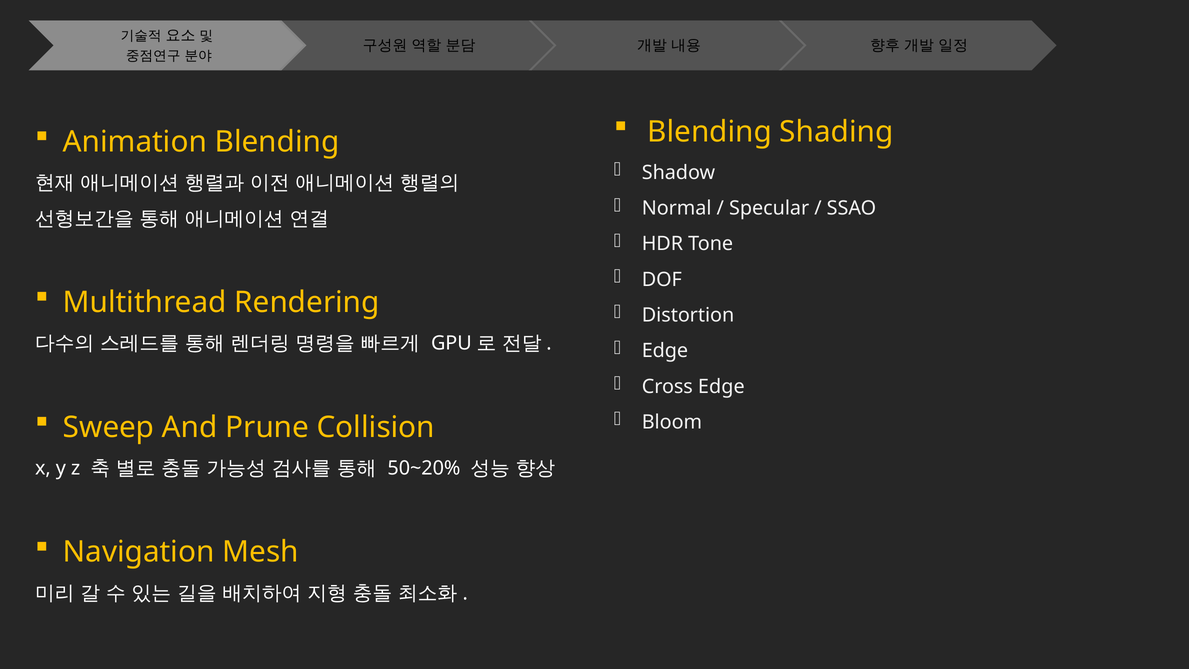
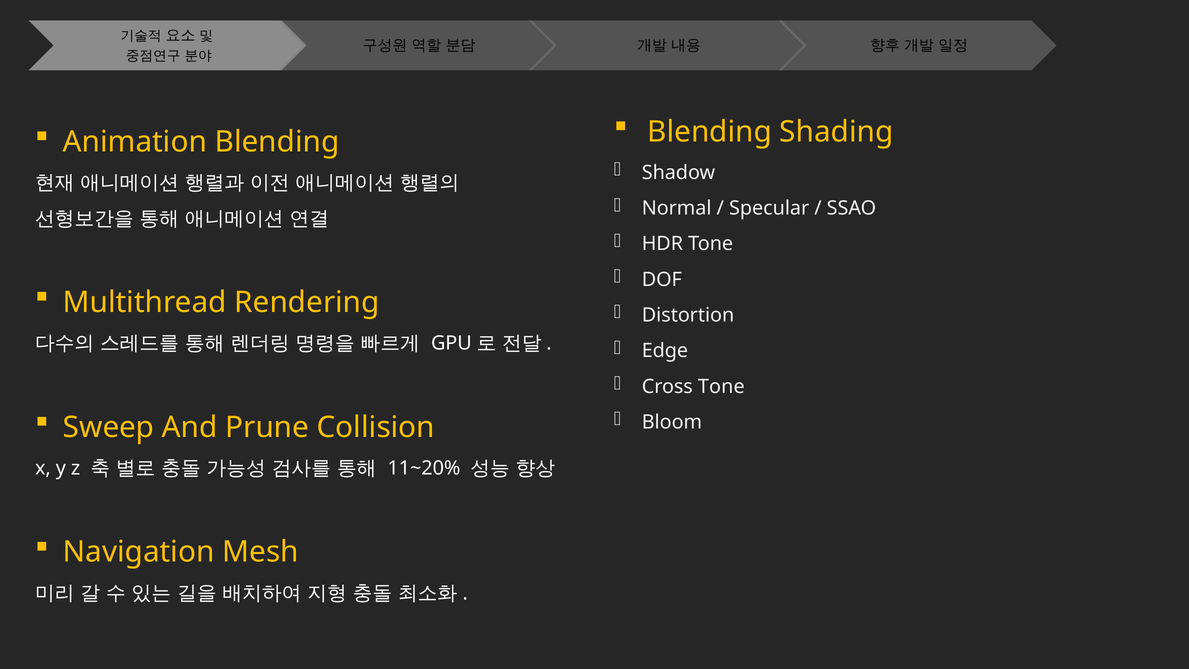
Cross Edge: Edge -> Tone
50~20%: 50~20% -> 11~20%
